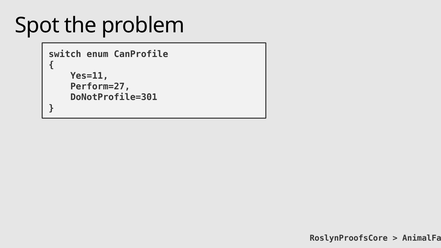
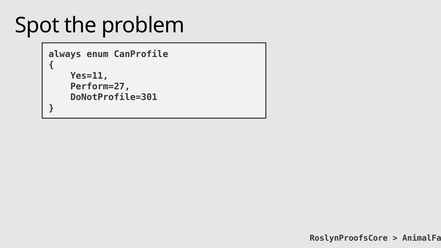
switch: switch -> always
